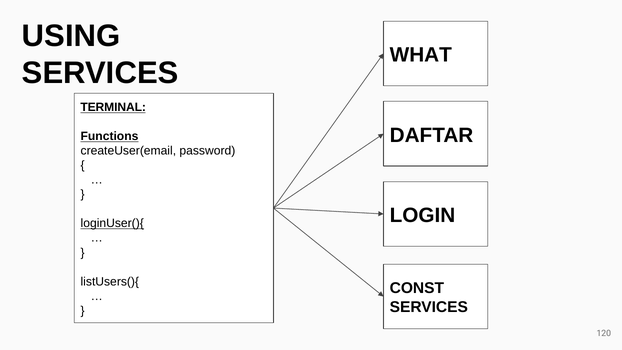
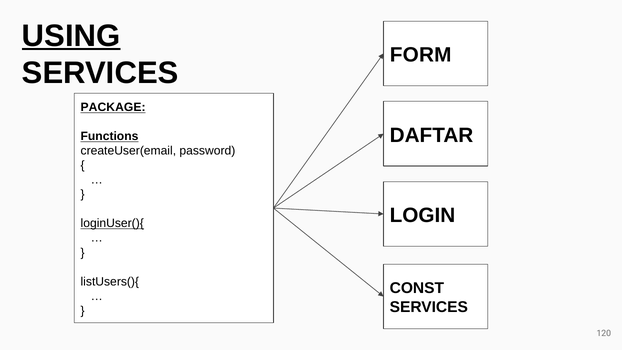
USING underline: none -> present
WHAT: WHAT -> FORM
TERMINAL: TERMINAL -> PACKAGE
